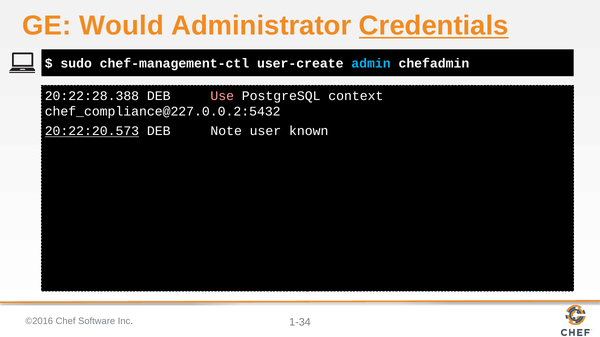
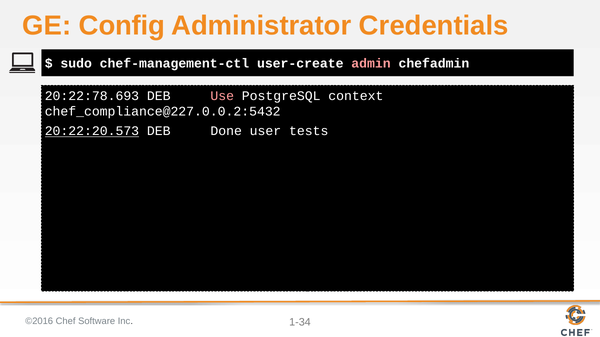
Would: Would -> Config
Credentials underline: present -> none
admin colour: light blue -> pink
20:22:28.388: 20:22:28.388 -> 20:22:78.693
Note: Note -> Done
known: known -> tests
